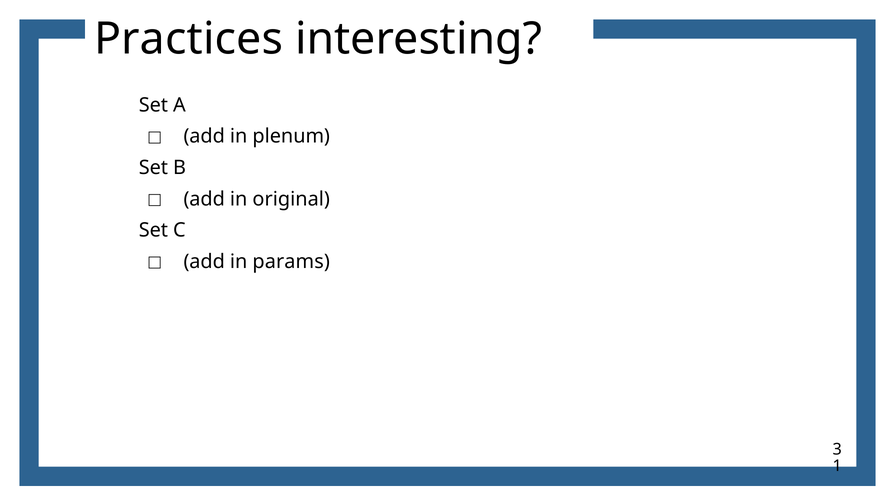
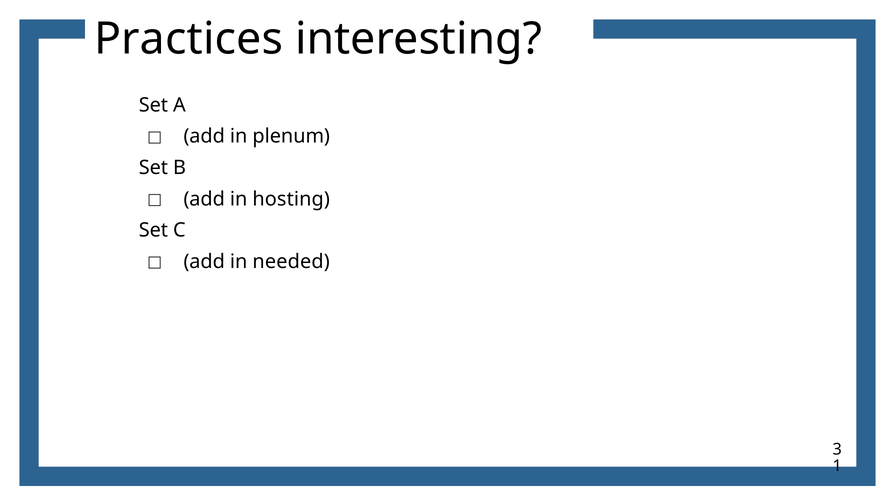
original: original -> hosting
params: params -> needed
